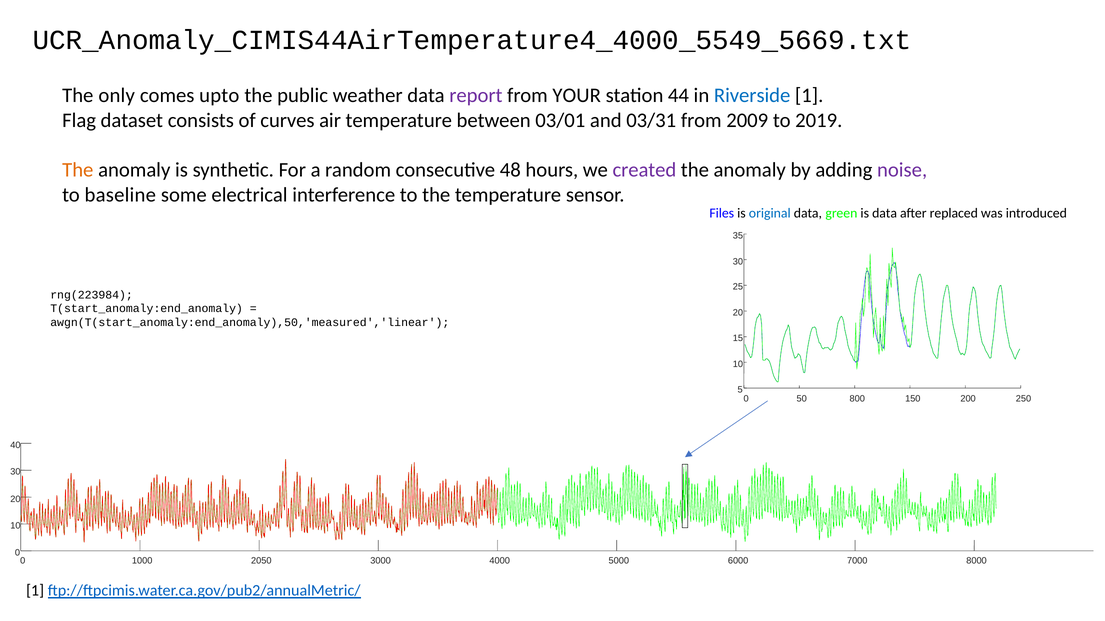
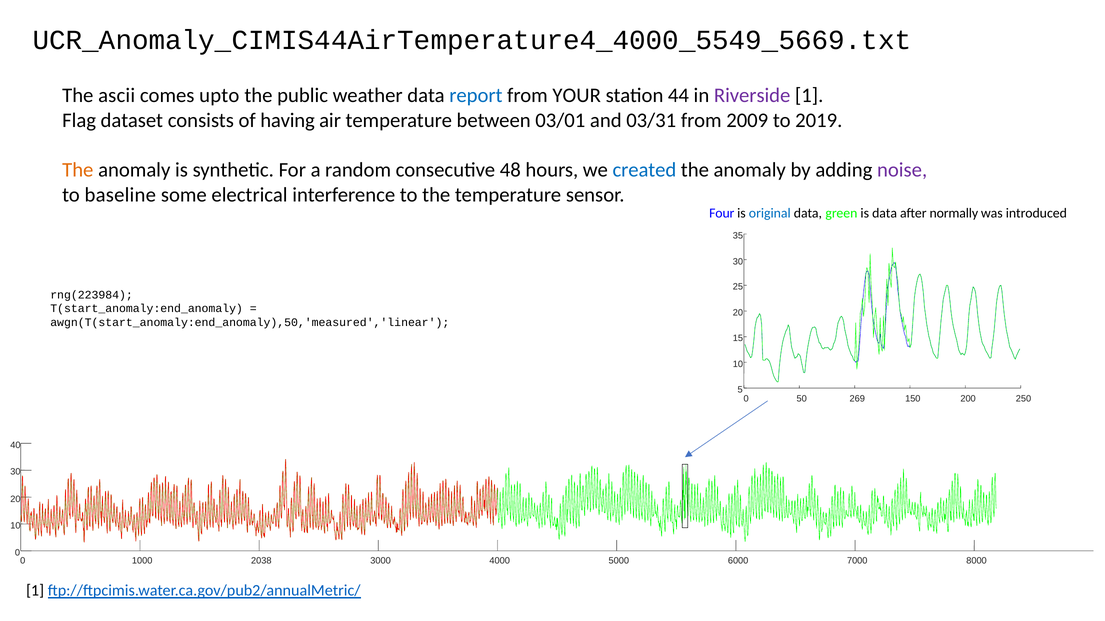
only: only -> ascii
report colour: purple -> blue
Riverside colour: blue -> purple
curves: curves -> having
created colour: purple -> blue
Files: Files -> Four
replaced: replaced -> normally
800: 800 -> 269
2050: 2050 -> 2038
